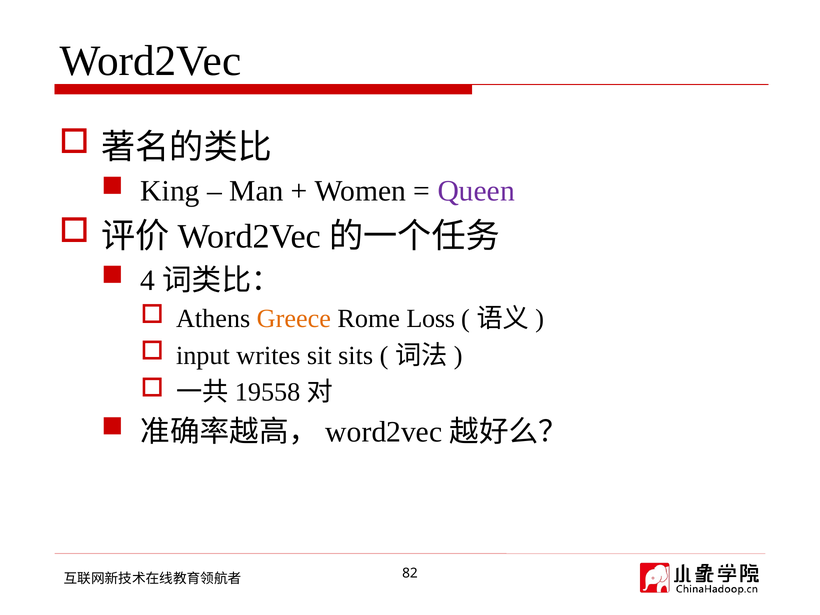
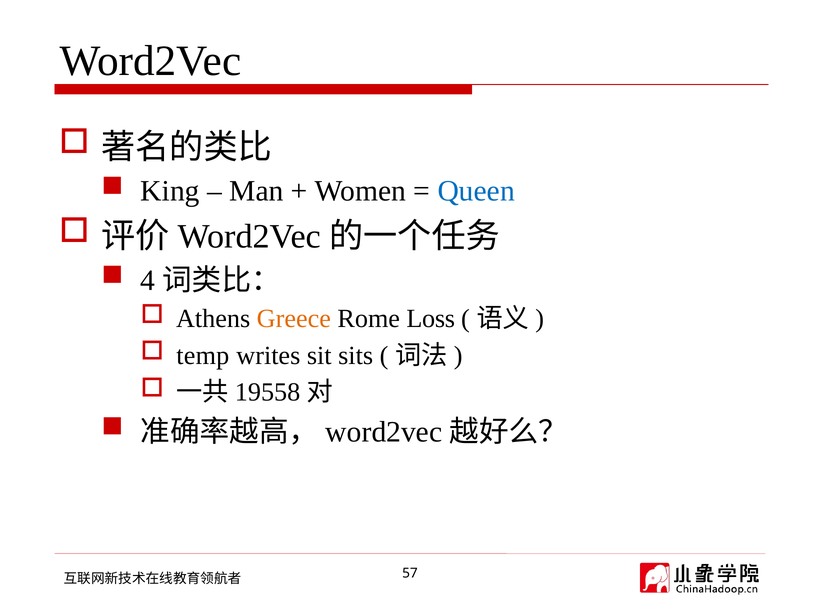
Queen colour: purple -> blue
input: input -> temp
82: 82 -> 57
